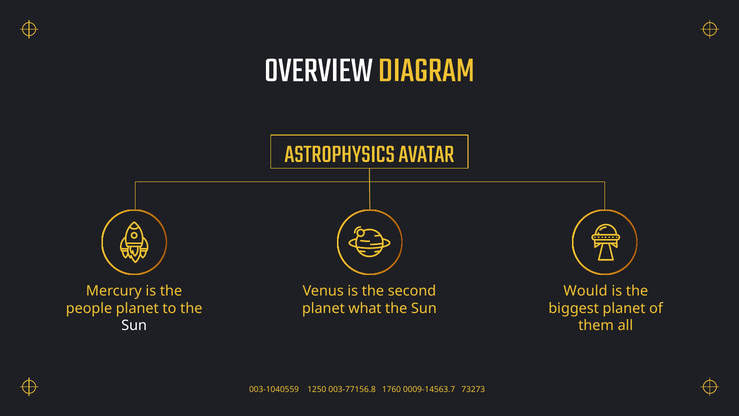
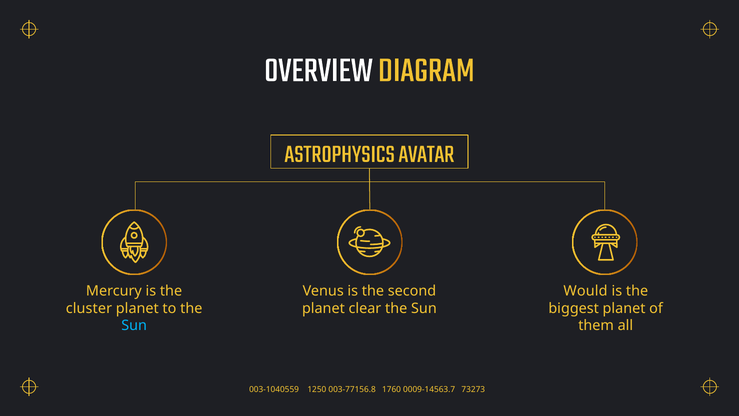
people: people -> cluster
what: what -> clear
Sun at (134, 325) colour: white -> light blue
